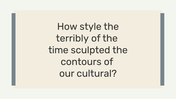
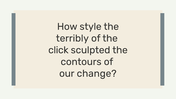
time: time -> click
cultural: cultural -> change
